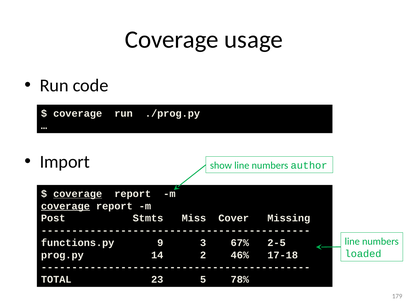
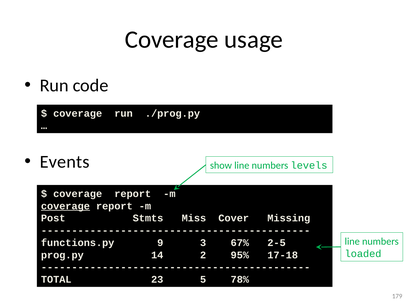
Import: Import -> Events
author: author -> levels
coverage at (78, 194) underline: present -> none
46%: 46% -> 95%
